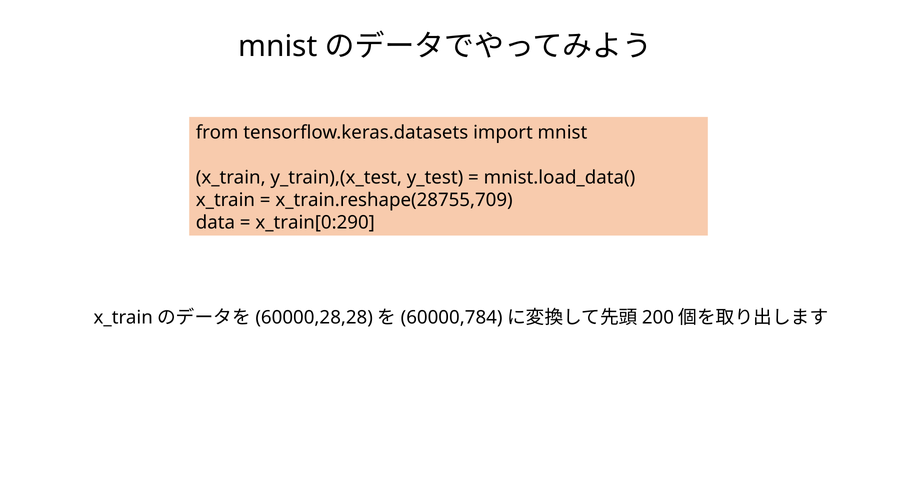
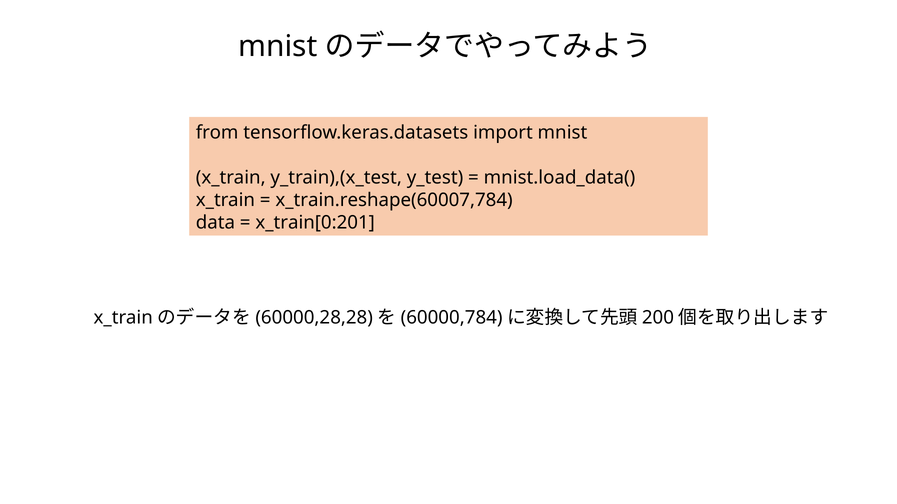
x_train.reshape(28755,709: x_train.reshape(28755,709 -> x_train.reshape(60007,784
x_train[0:290: x_train[0:290 -> x_train[0:201
